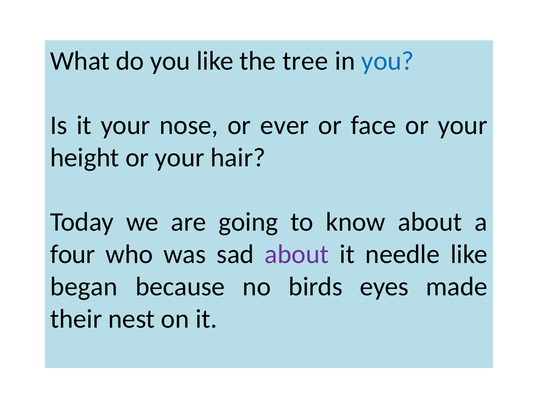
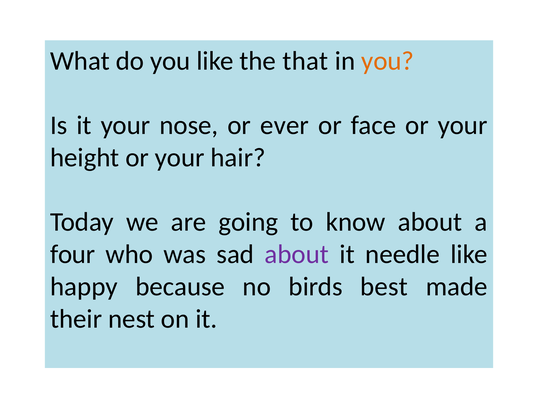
tree: tree -> that
you at (388, 61) colour: blue -> orange
began: began -> happy
eyes: eyes -> best
